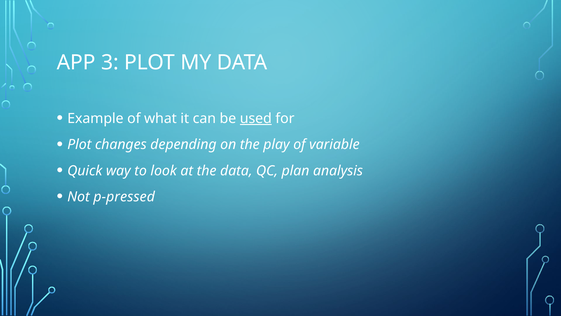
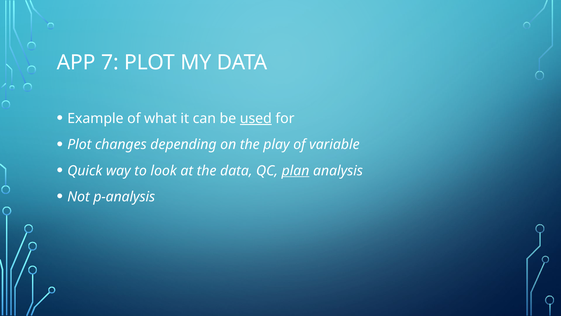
3: 3 -> 7
plan underline: none -> present
p-pressed: p-pressed -> p-analysis
